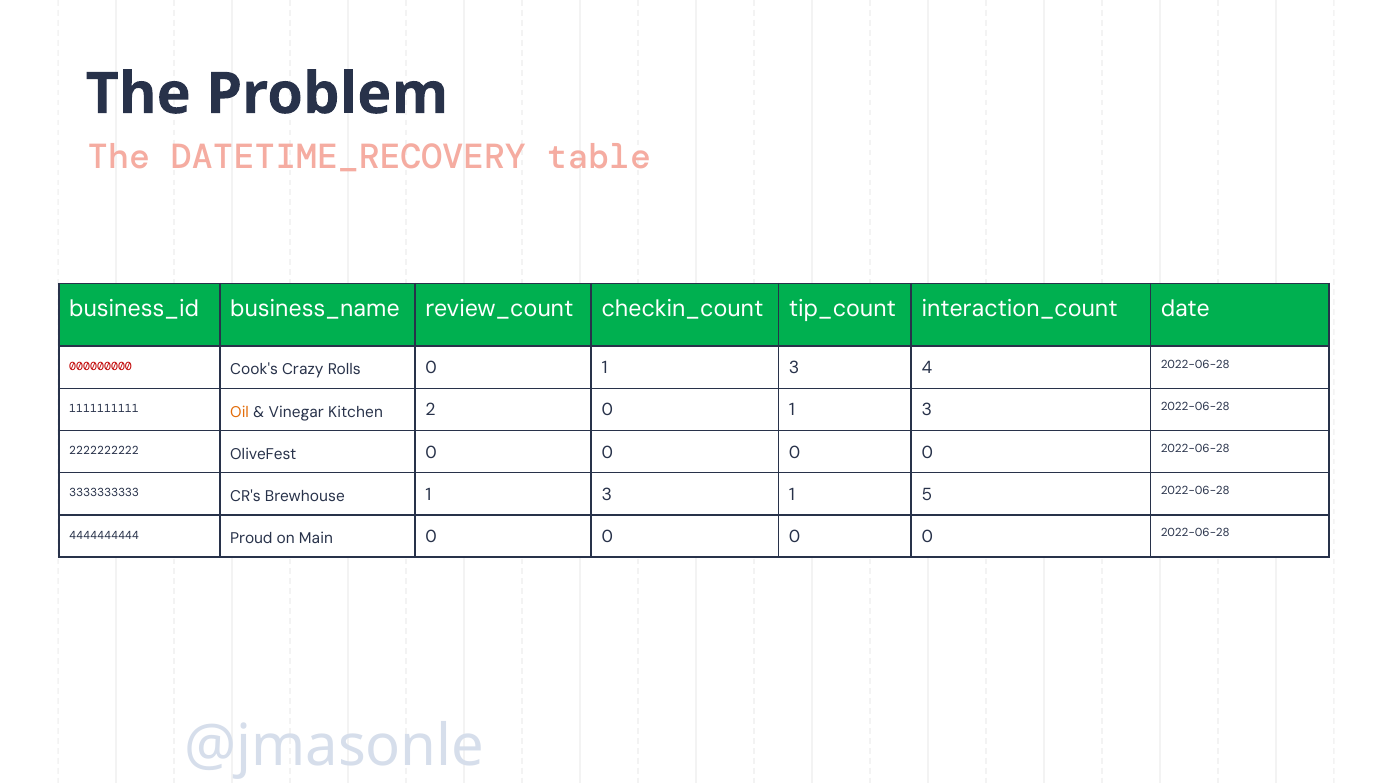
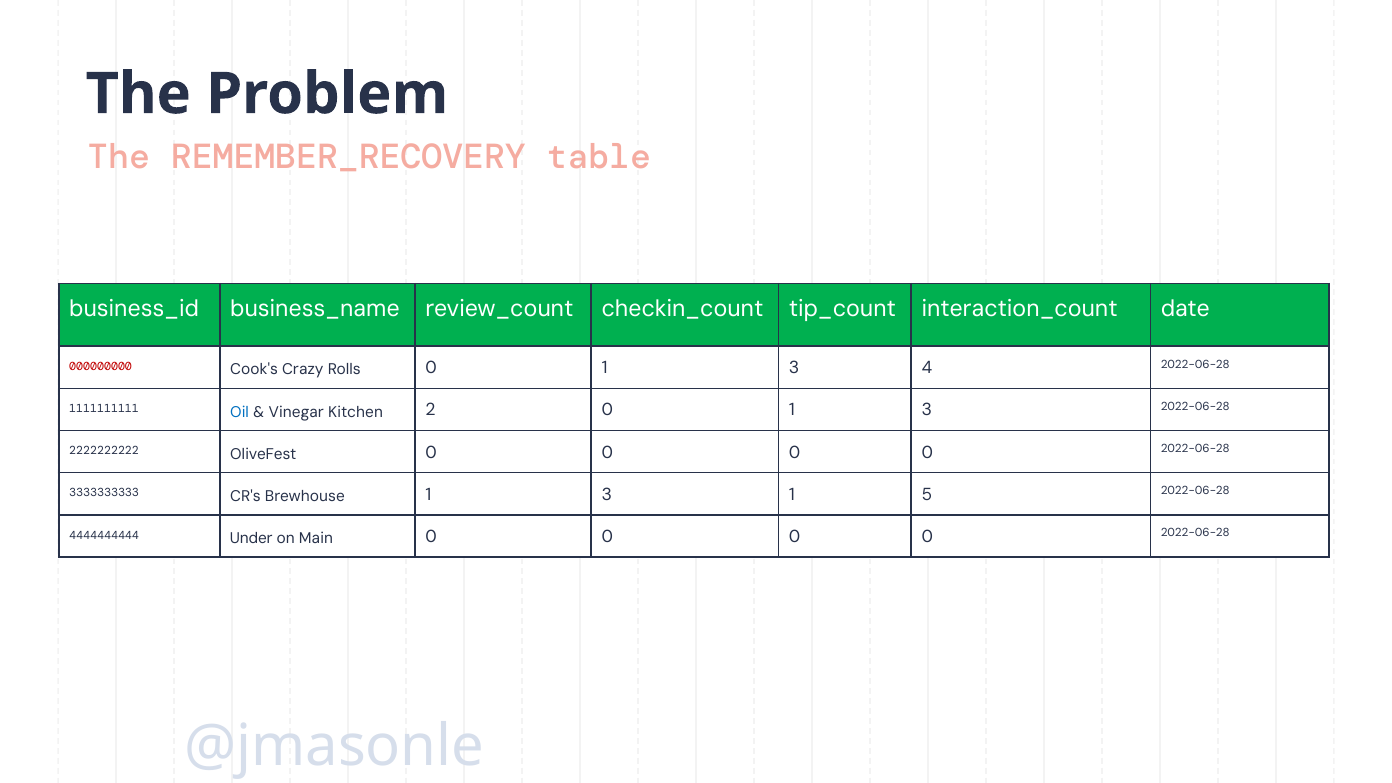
DATETIME_RECOVERY: DATETIME_RECOVERY -> REMEMBER_RECOVERY
Oil colour: orange -> blue
Proud: Proud -> Under
